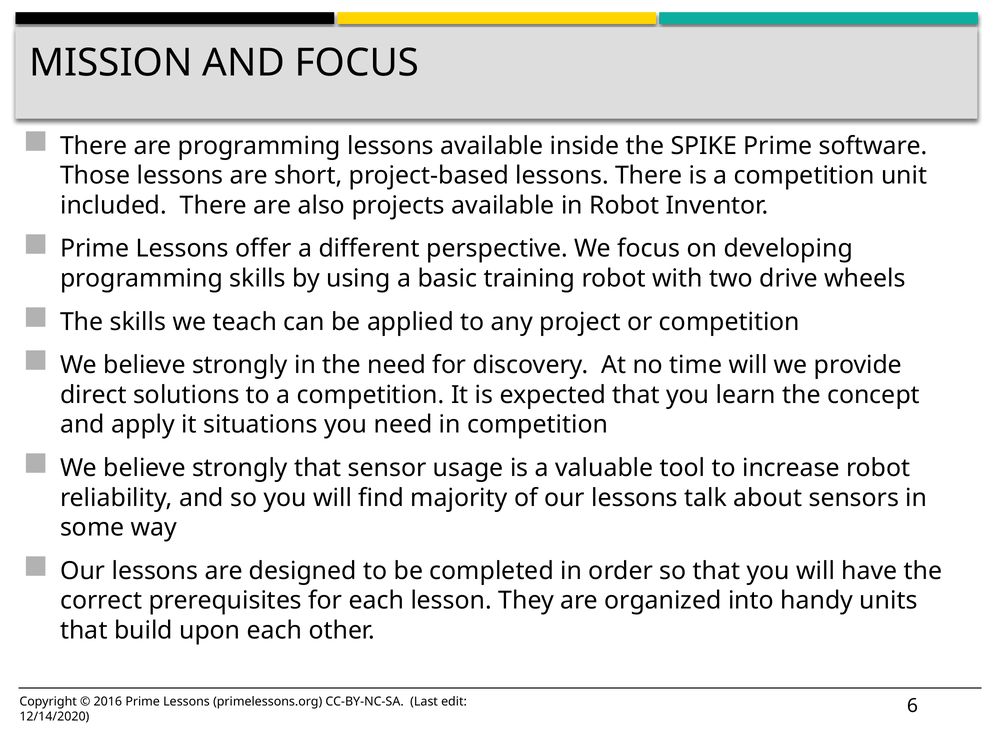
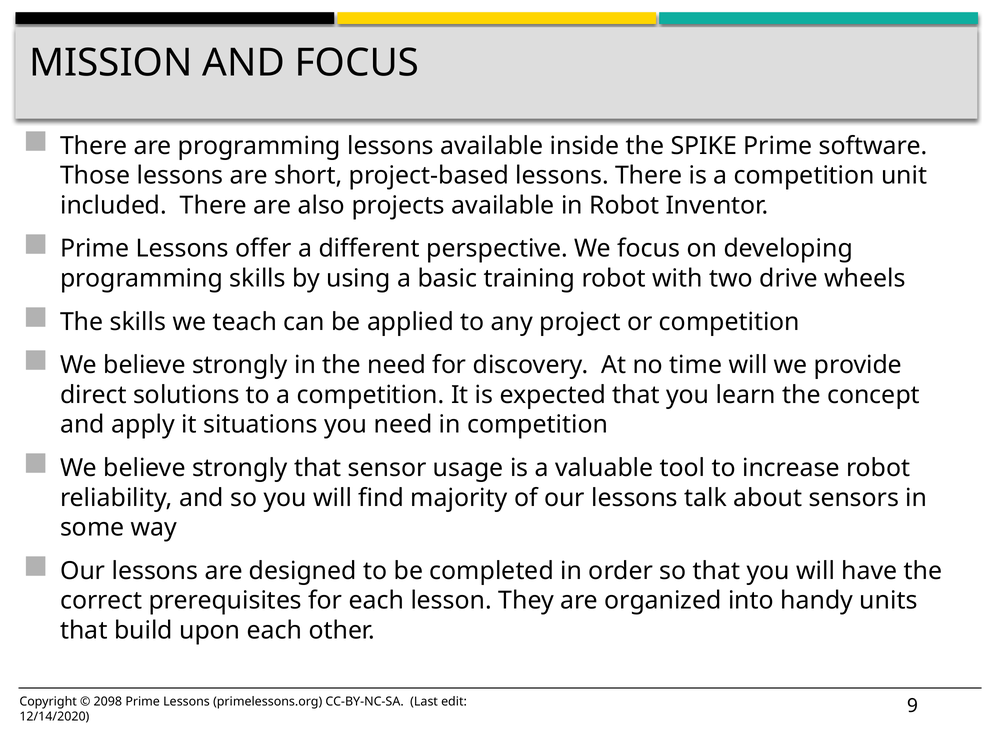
2016: 2016 -> 2098
6: 6 -> 9
